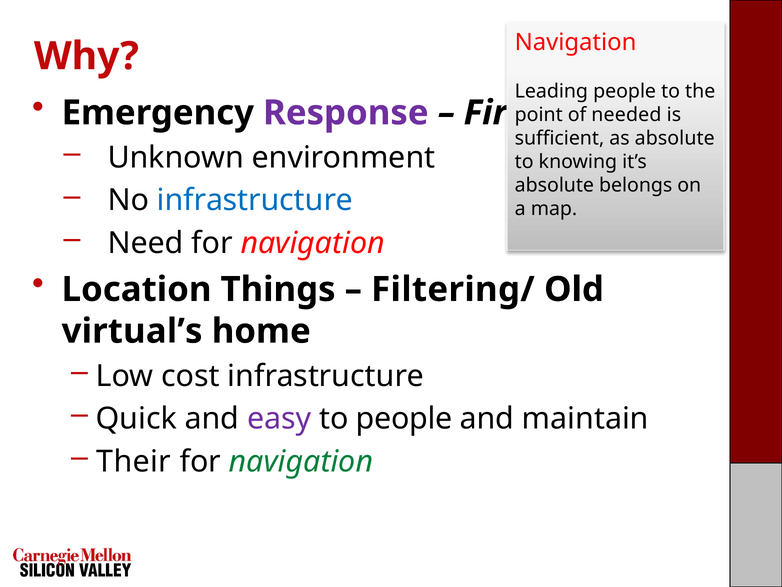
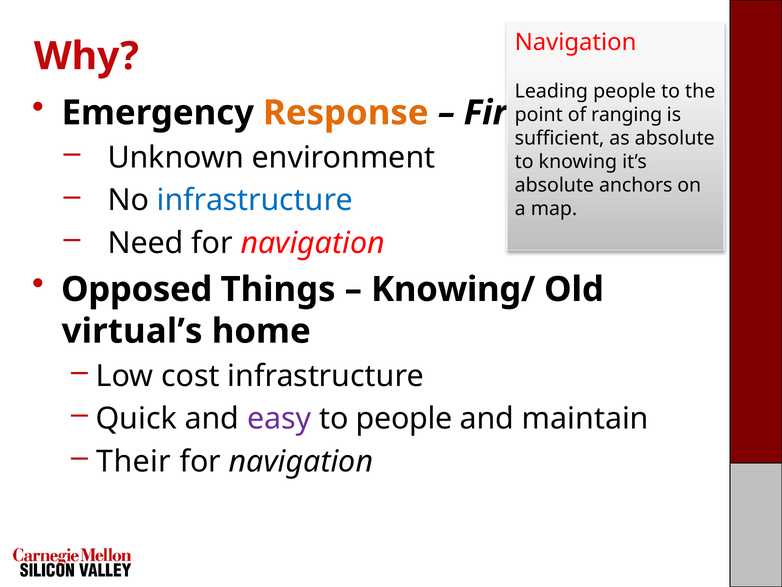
Response colour: purple -> orange
needed: needed -> ranging
belongs: belongs -> anchors
Location: Location -> Opposed
Filtering/: Filtering/ -> Knowing/
navigation at (301, 461) colour: green -> black
